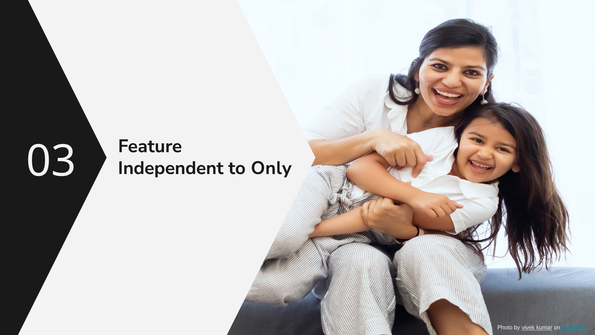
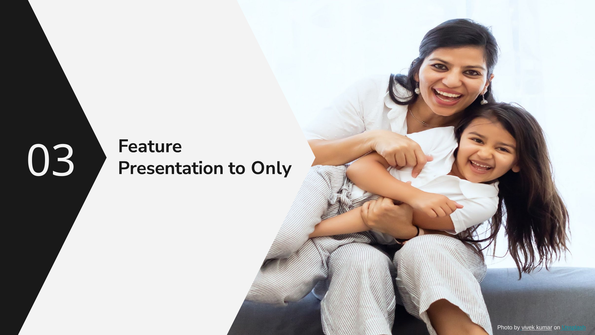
Independent: Independent -> Presentation
